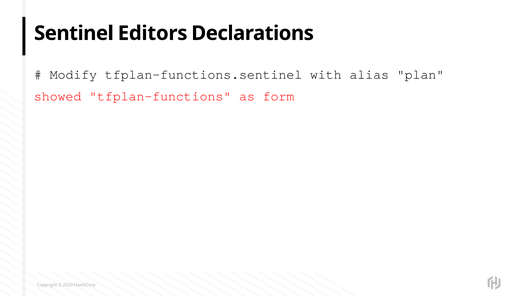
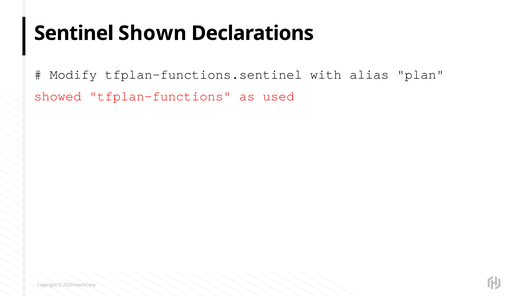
Editors: Editors -> Shown
form: form -> used
